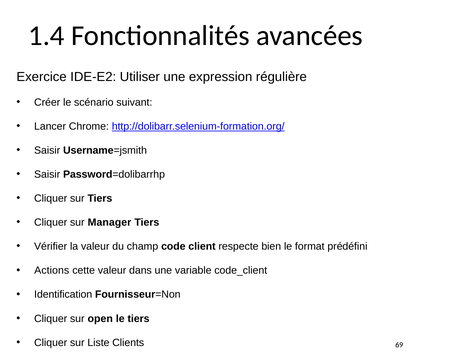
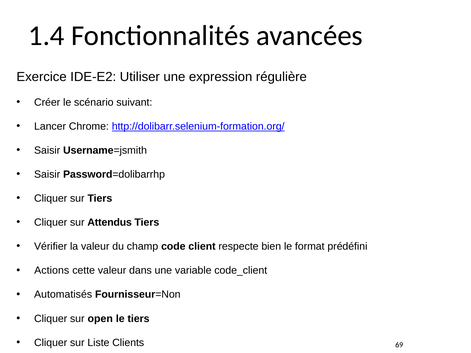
Manager: Manager -> Attendus
Identification: Identification -> Automatisés
